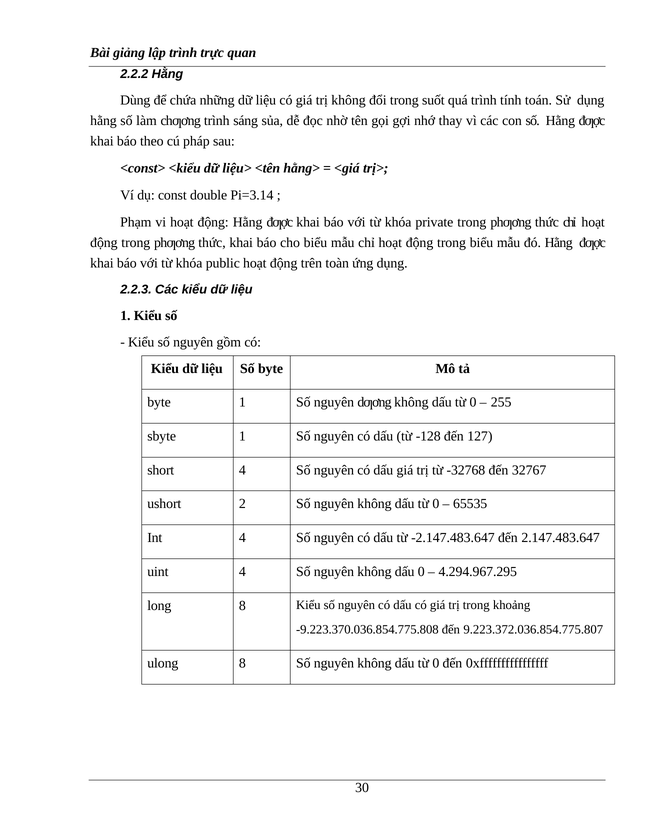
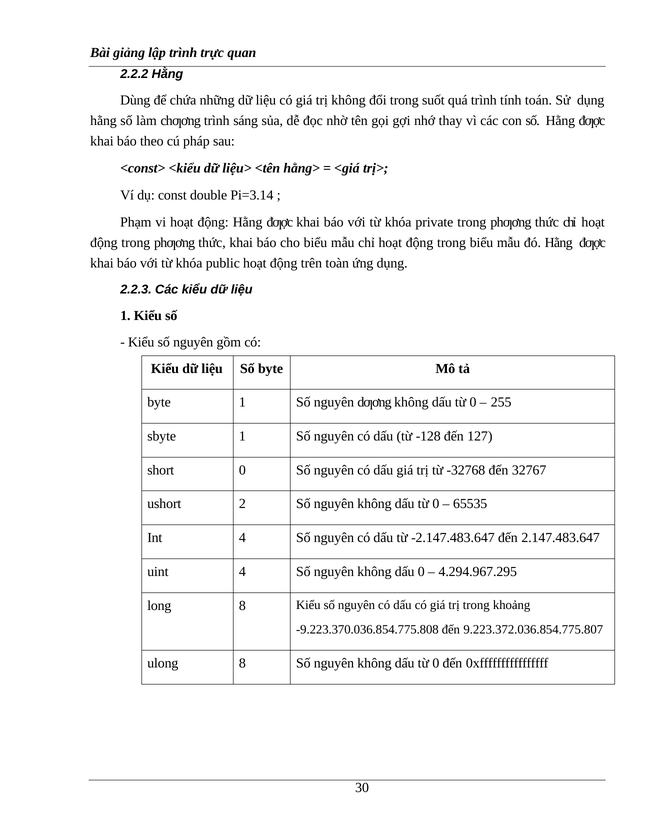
short 4: 4 -> 0
